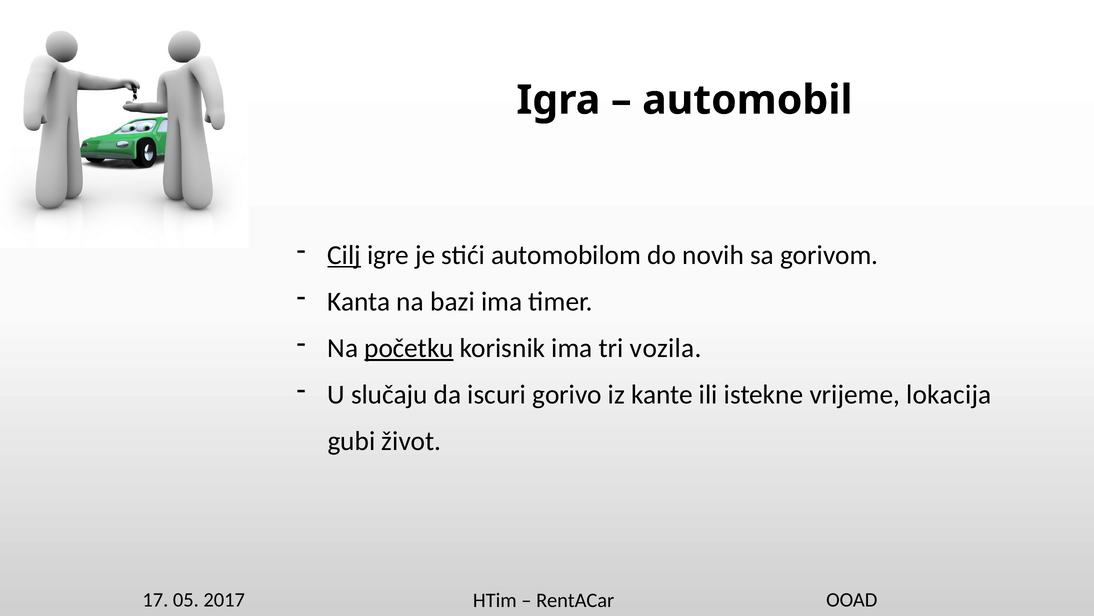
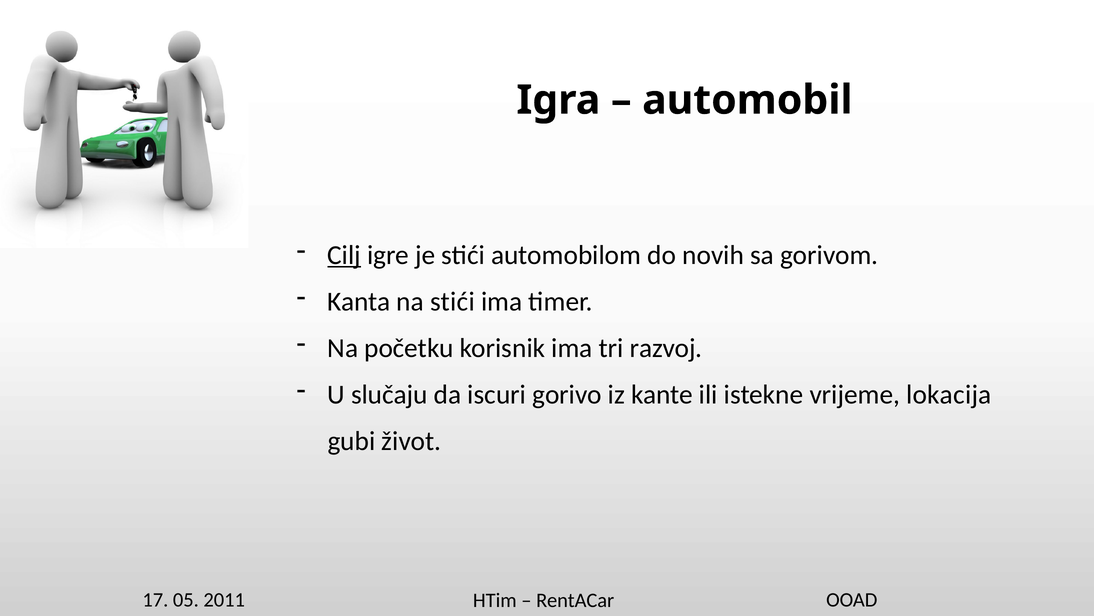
na bazi: bazi -> stići
početku underline: present -> none
vozila: vozila -> razvoj
2017: 2017 -> 2011
